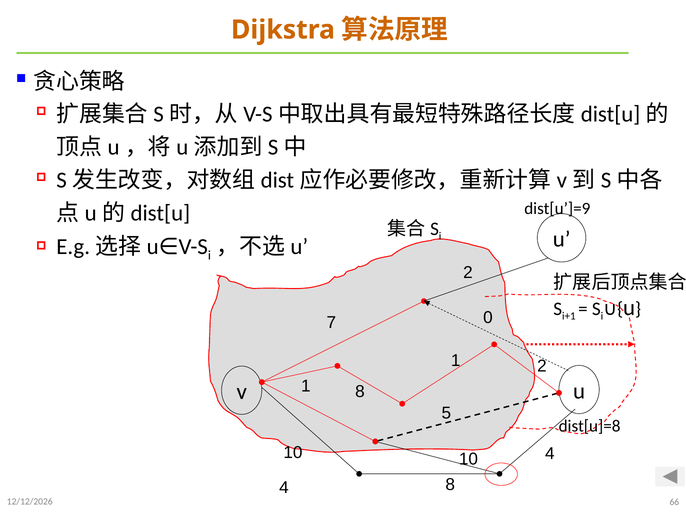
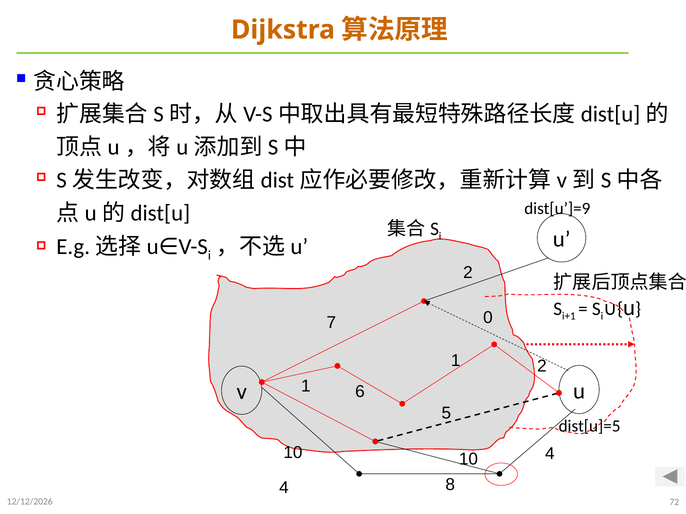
1 8: 8 -> 6
dist[u]=8: dist[u]=8 -> dist[u]=5
66: 66 -> 72
